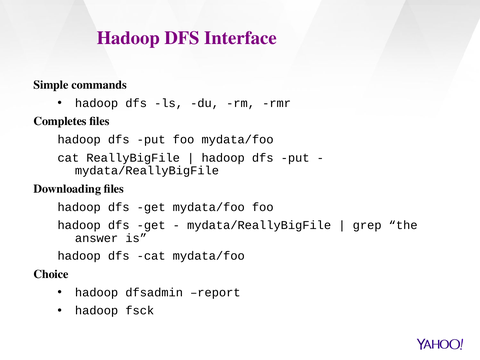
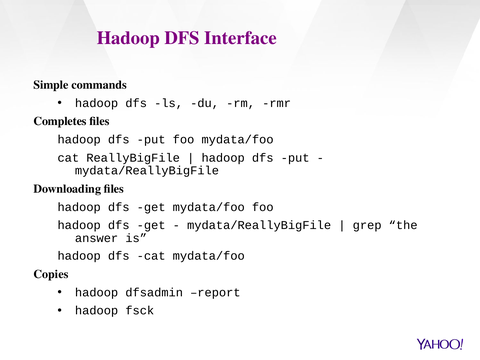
Choice: Choice -> Copies
